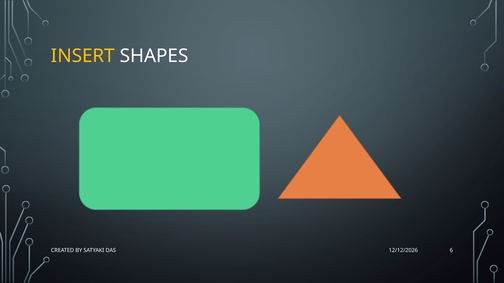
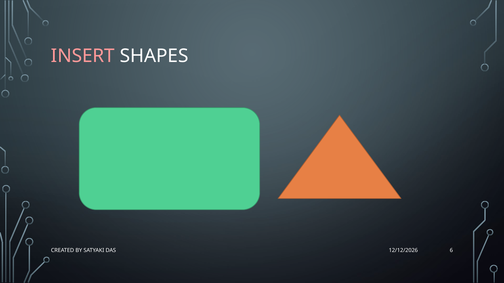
INSERT colour: yellow -> pink
